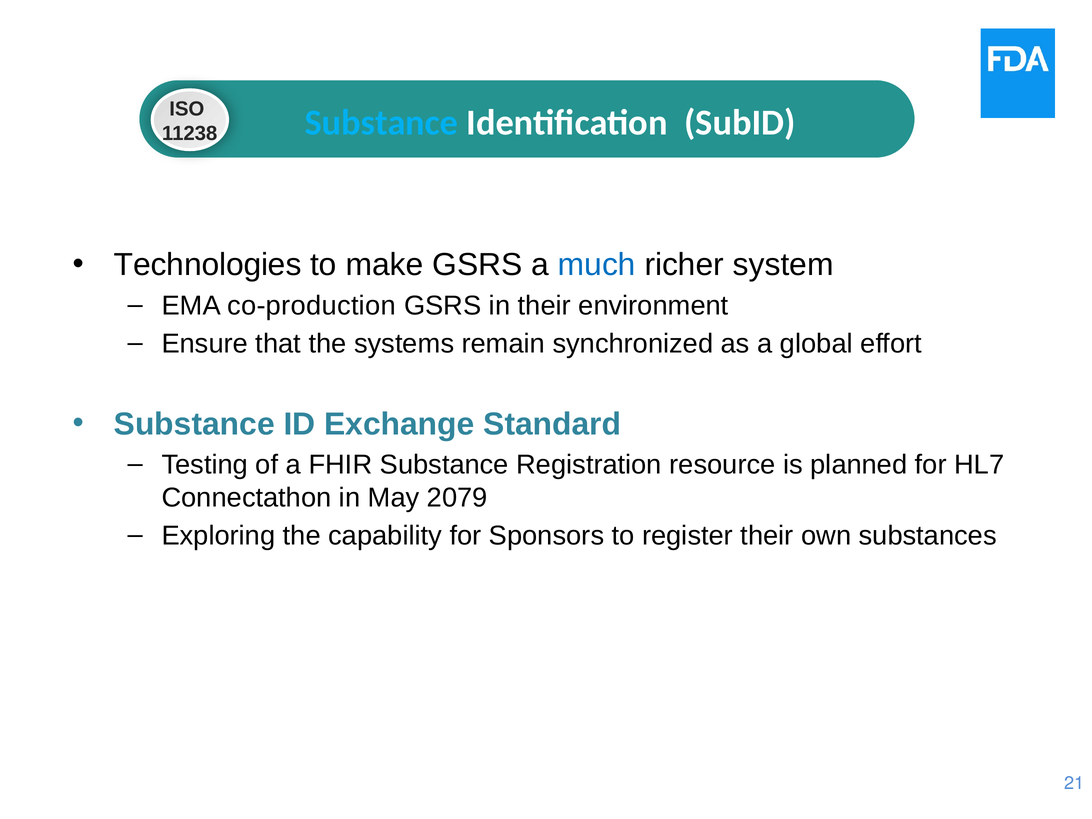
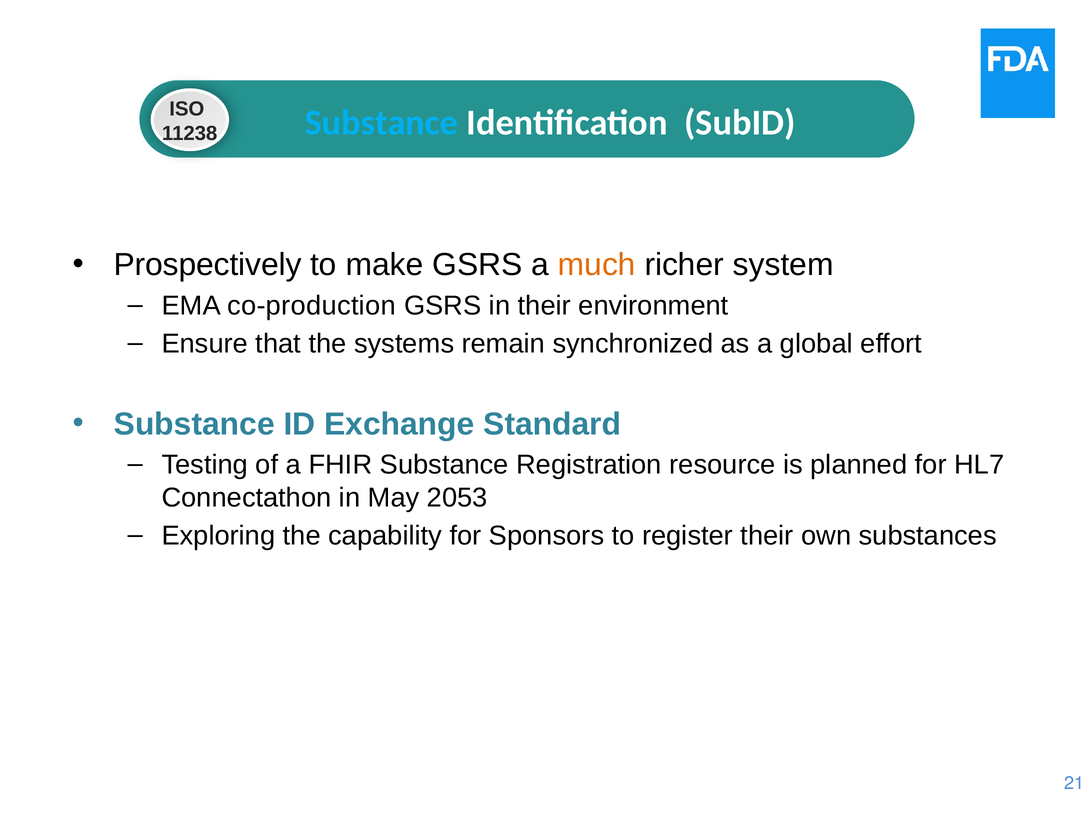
Technologies: Technologies -> Prospectively
much colour: blue -> orange
2079: 2079 -> 2053
